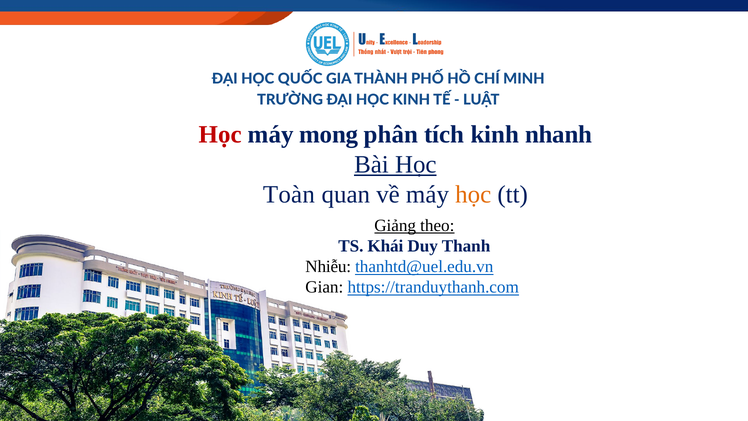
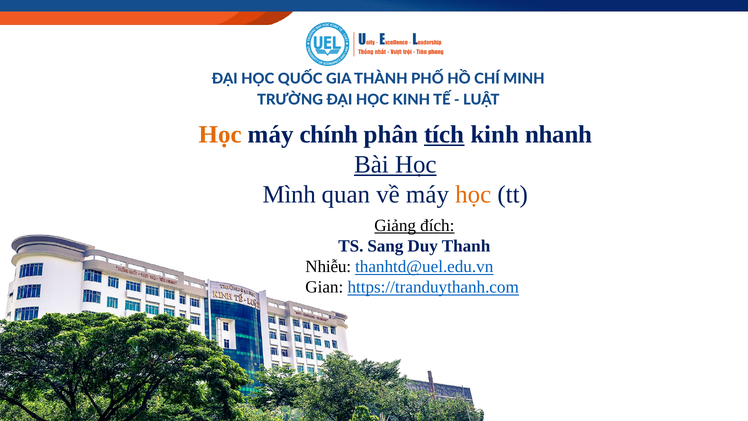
Học at (220, 134) colour: red -> orange
mong: mong -> chính
tích underline: none -> present
Toàn: Toàn -> Mình
theo: theo -> đích
Khái: Khái -> Sang
